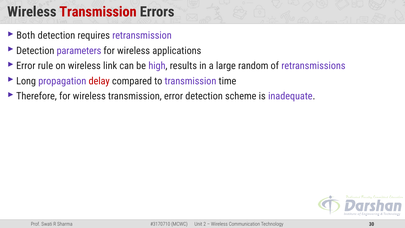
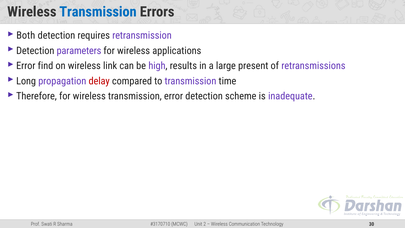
Transmission at (98, 12) colour: red -> blue
rule: rule -> find
random: random -> present
